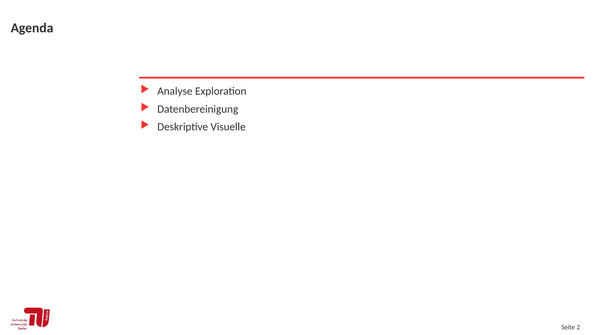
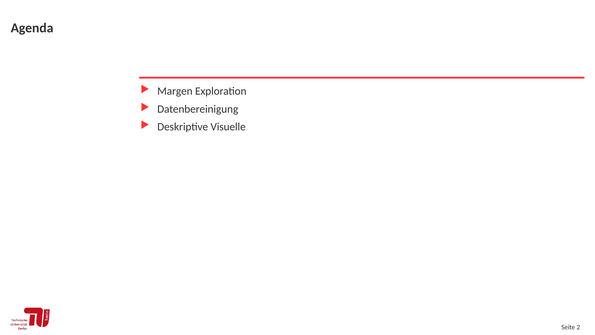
Analyse: Analyse -> Margen
